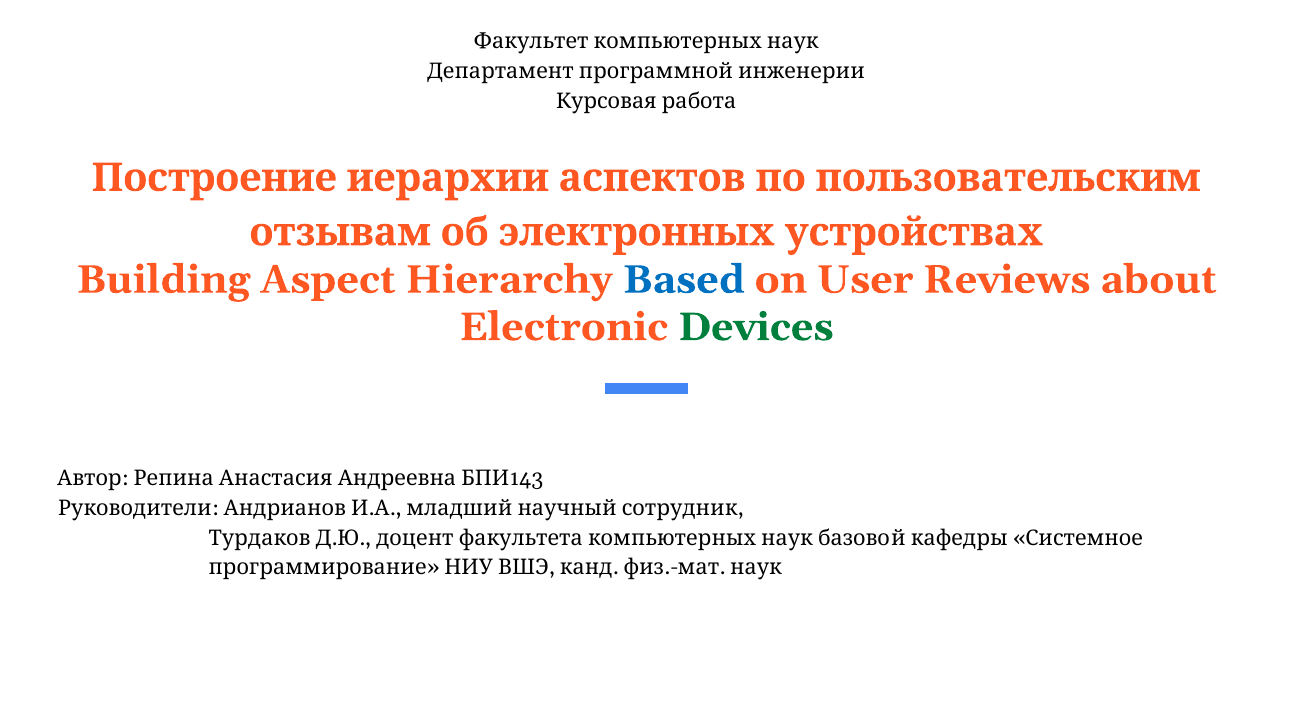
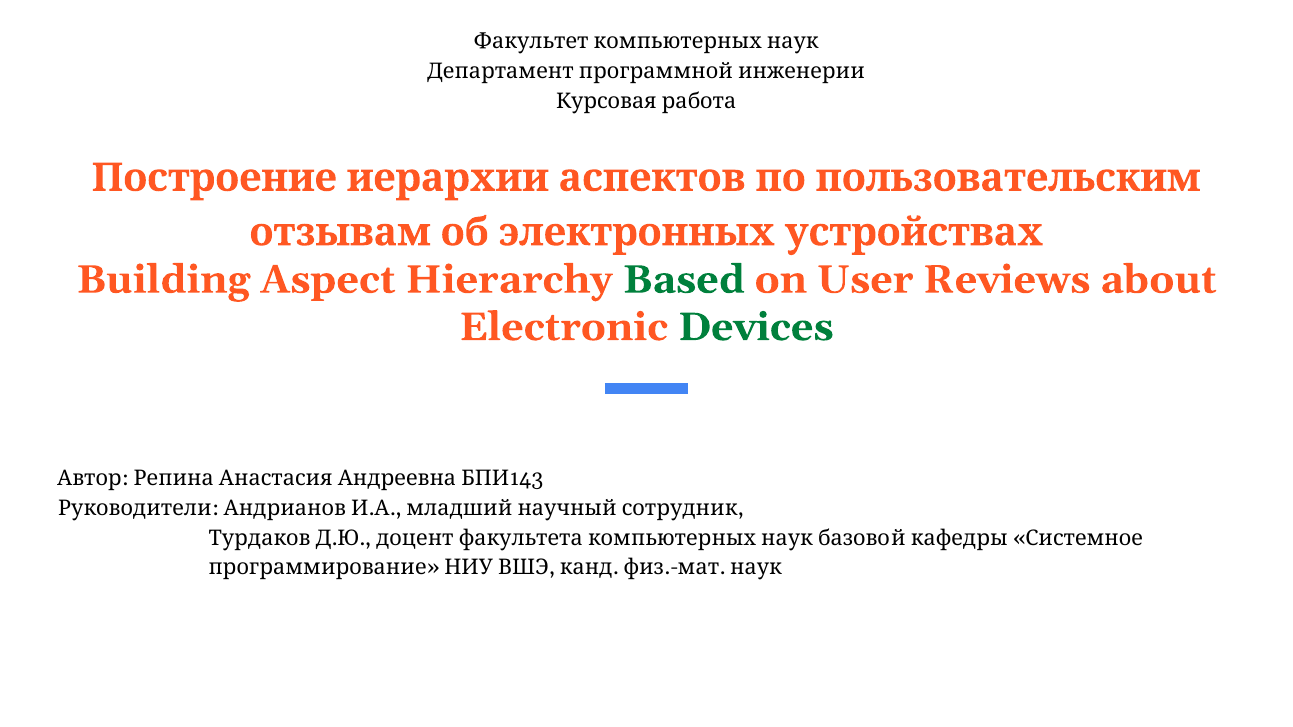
Based colour: blue -> green
